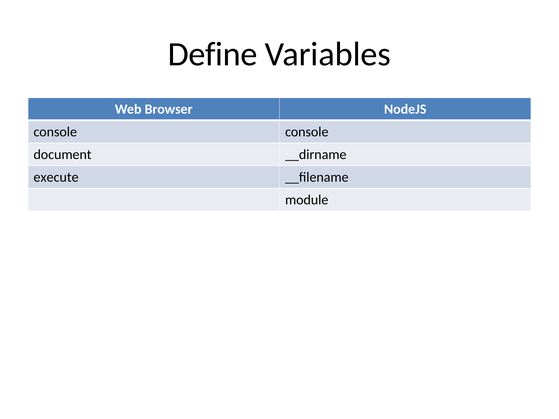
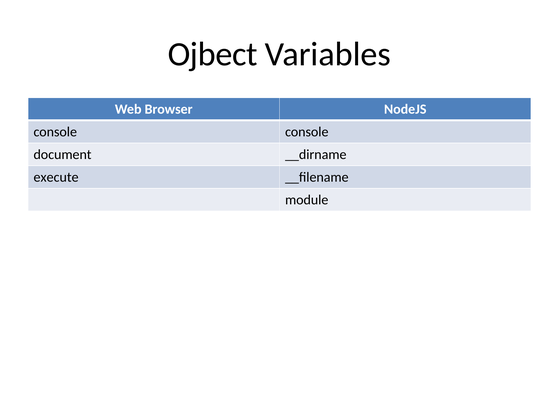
Define: Define -> Ojbect
